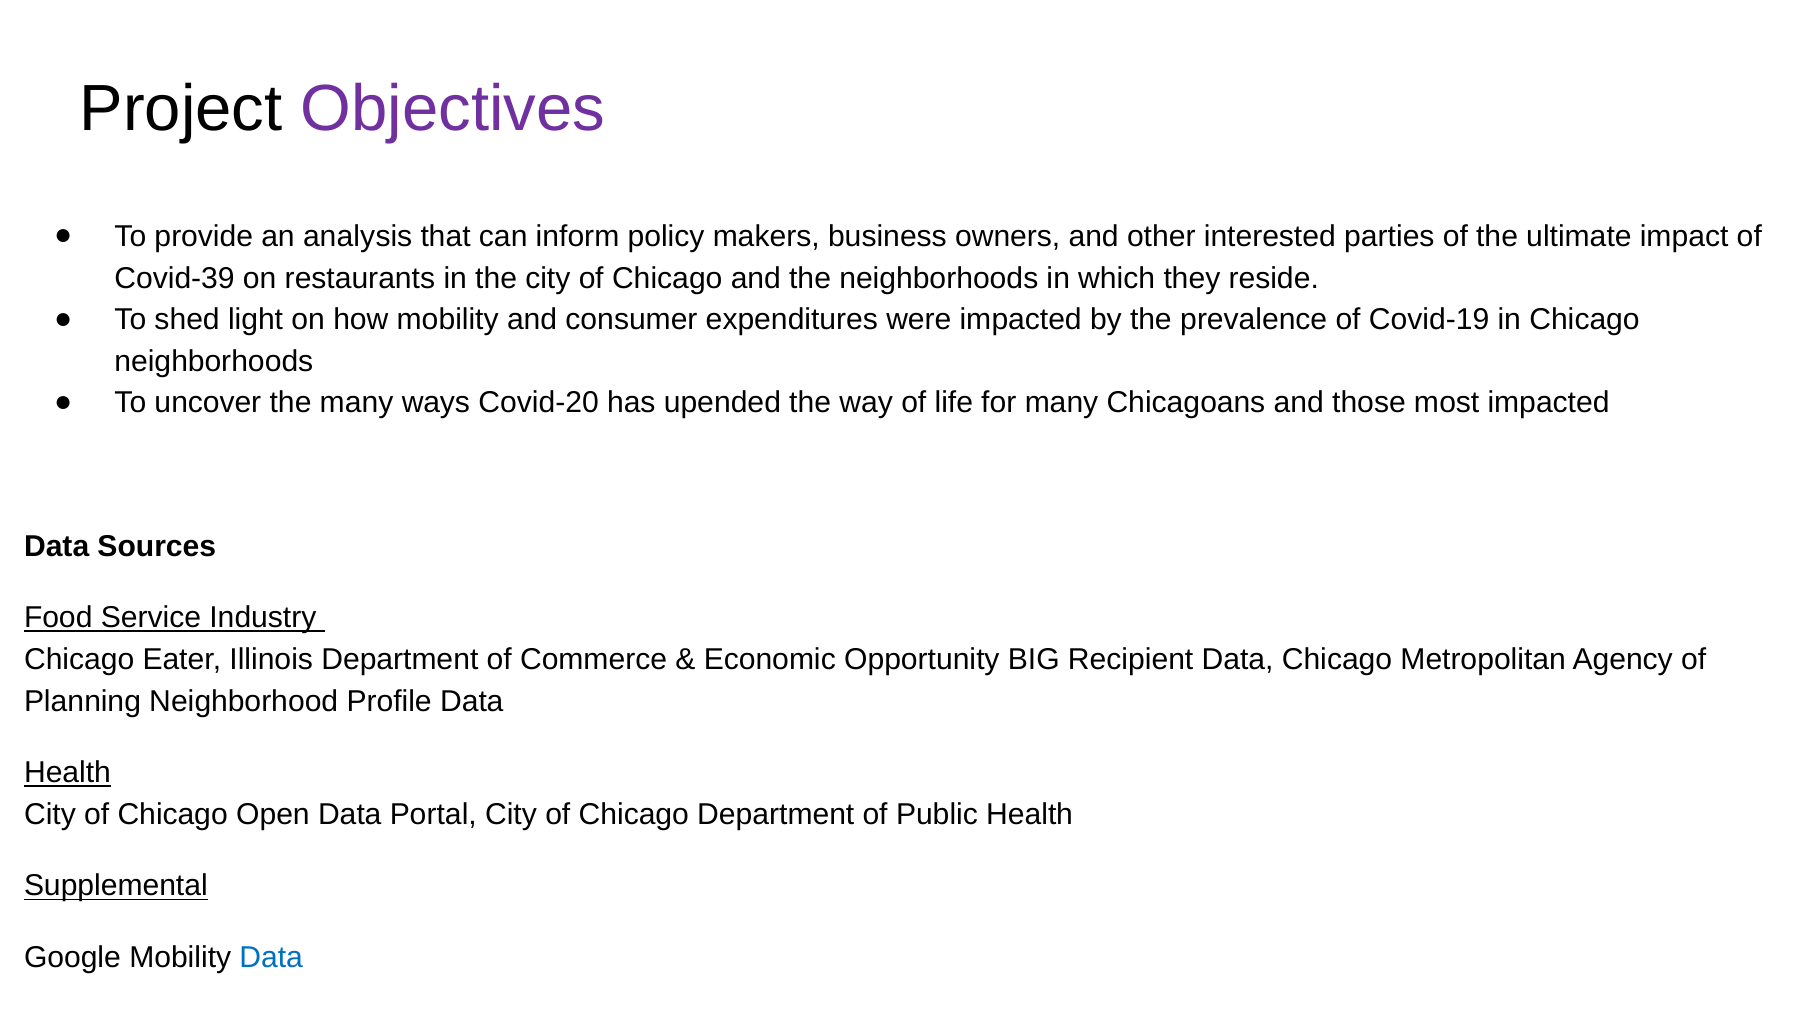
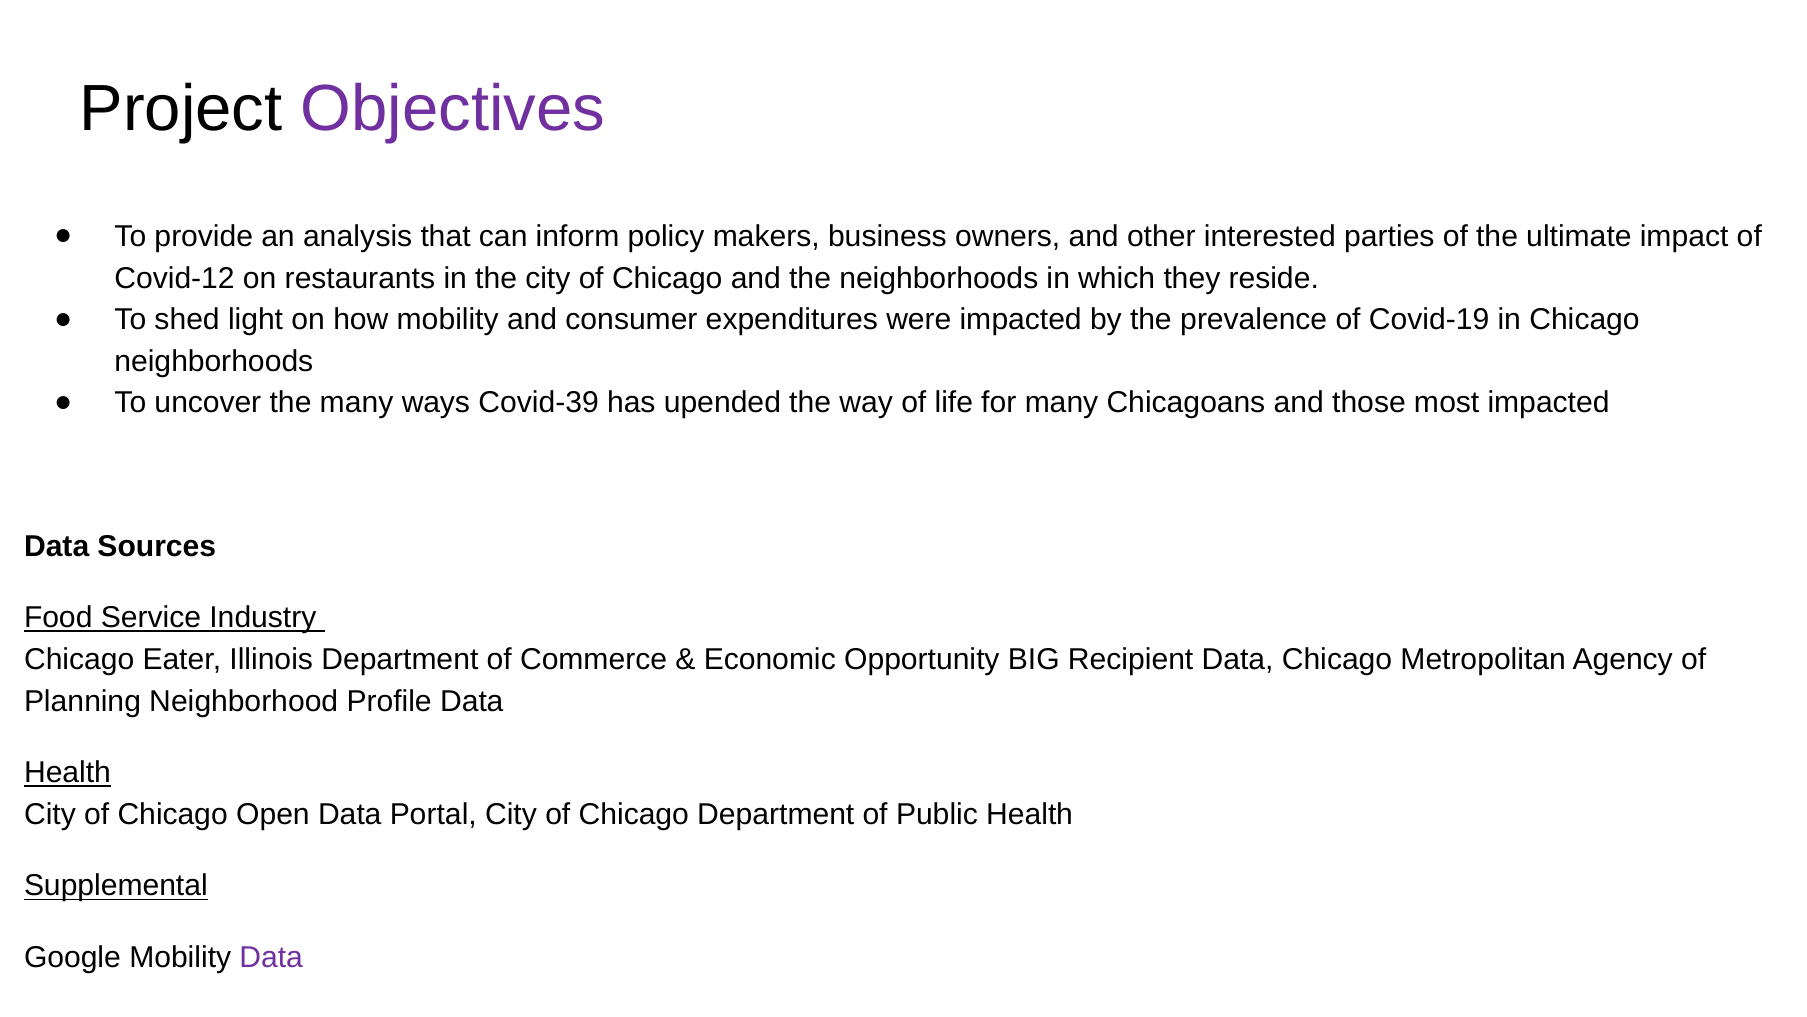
Covid-39: Covid-39 -> Covid-12
Covid-20: Covid-20 -> Covid-39
Data at (271, 957) colour: blue -> purple
